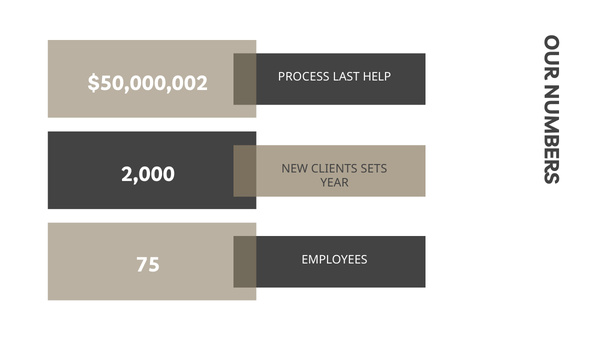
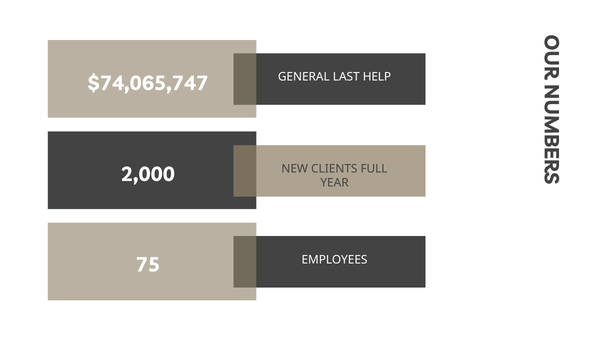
PROCESS: PROCESS -> GENERAL
$50,000,002: $50,000,002 -> $74,065,747
SETS: SETS -> FULL
